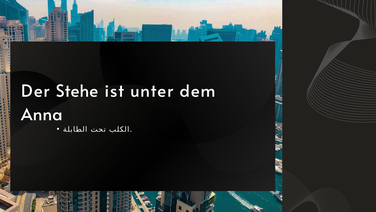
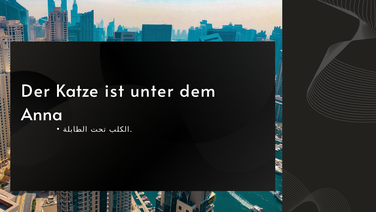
Stehe: Stehe -> Katze
